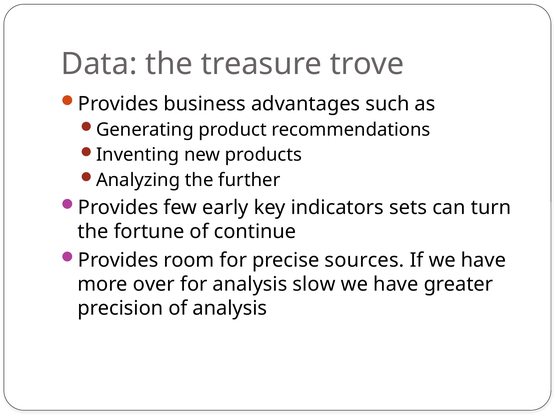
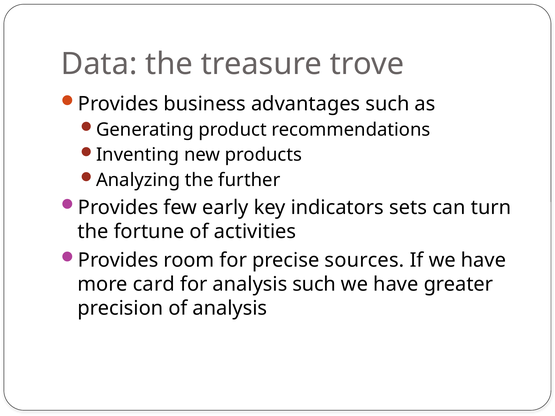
continue: continue -> activities
over: over -> card
analysis slow: slow -> such
